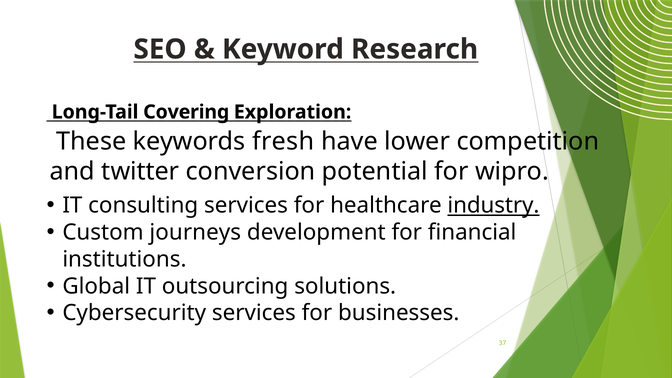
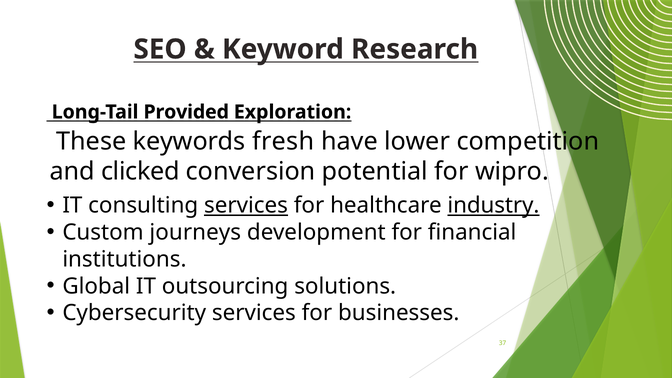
Covering: Covering -> Provided
twitter: twitter -> clicked
services at (246, 206) underline: none -> present
